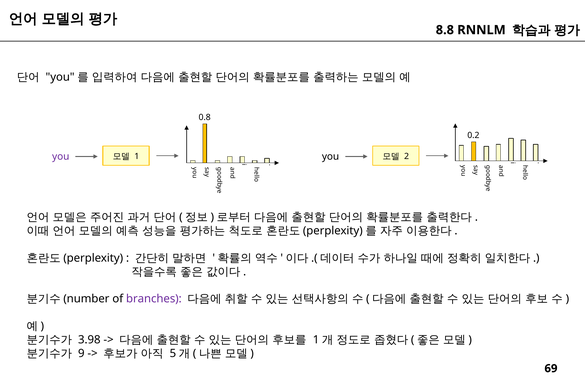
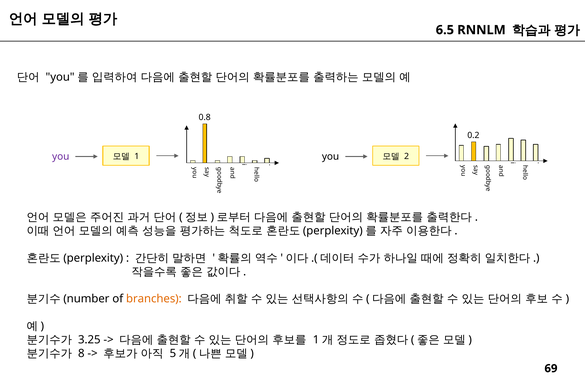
8.8: 8.8 -> 6.5
branches colour: purple -> orange
3.98: 3.98 -> 3.25
9: 9 -> 8
